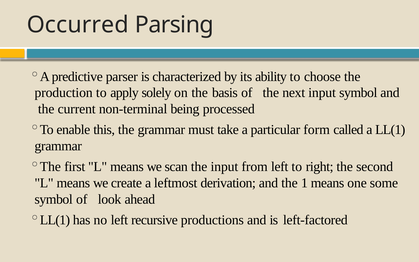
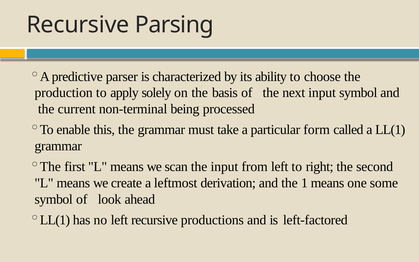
Occurred at (78, 25): Occurred -> Recursive
